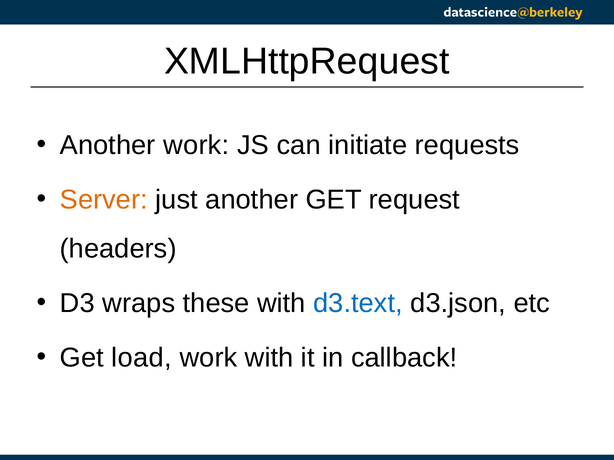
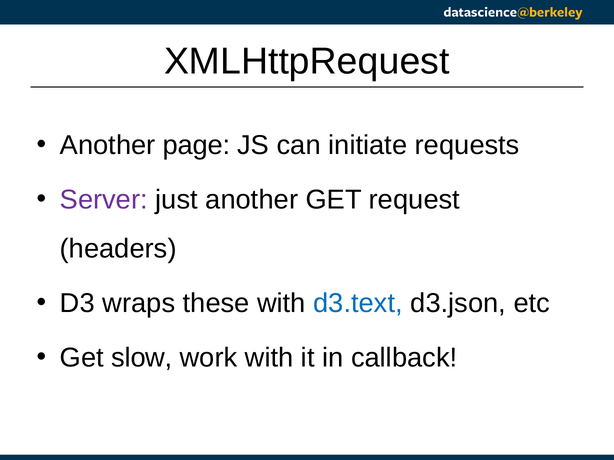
Another work: work -> page
Server colour: orange -> purple
load: load -> slow
